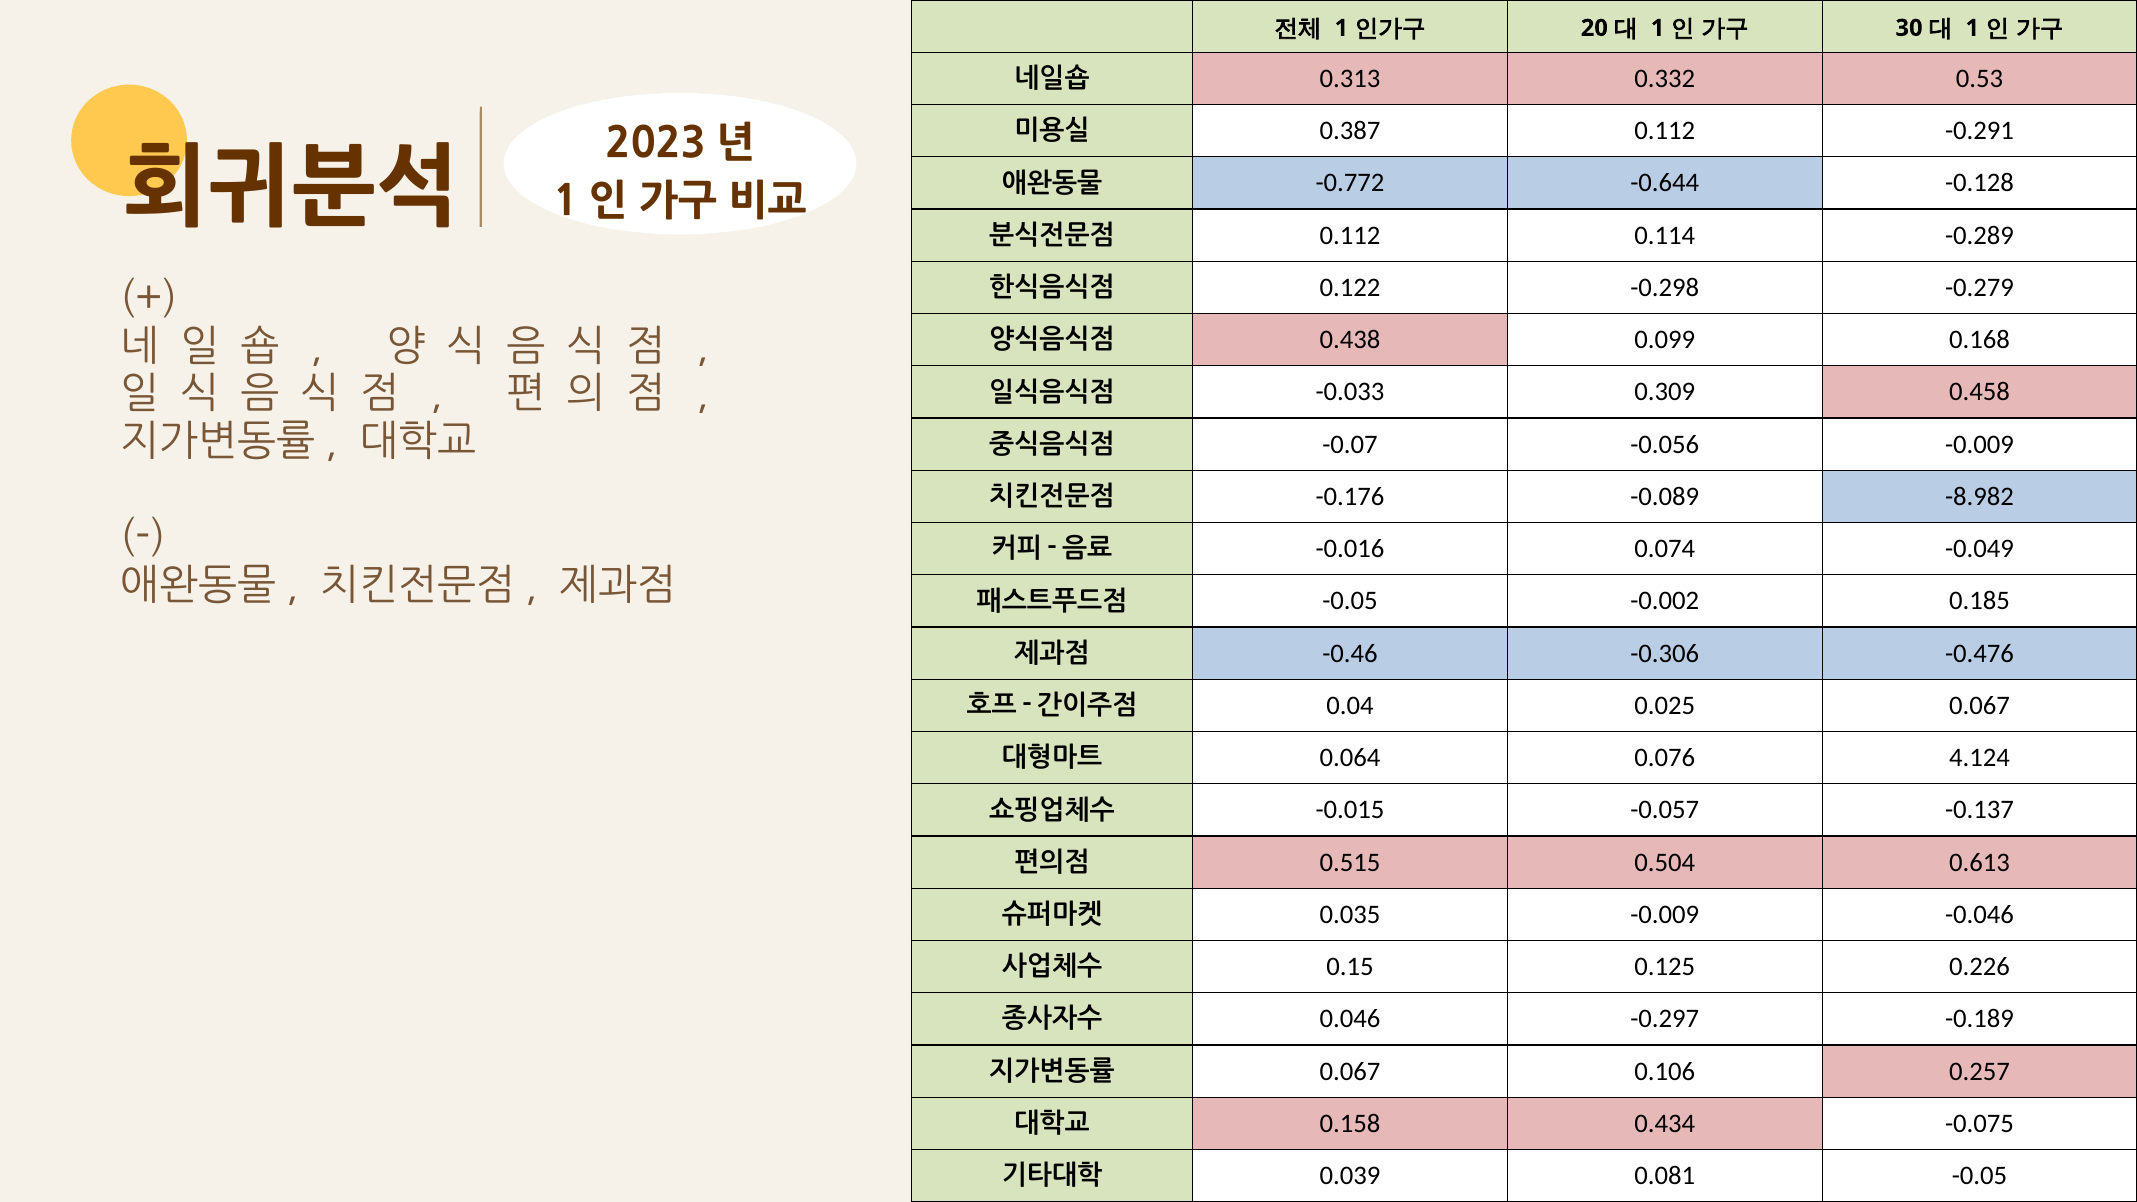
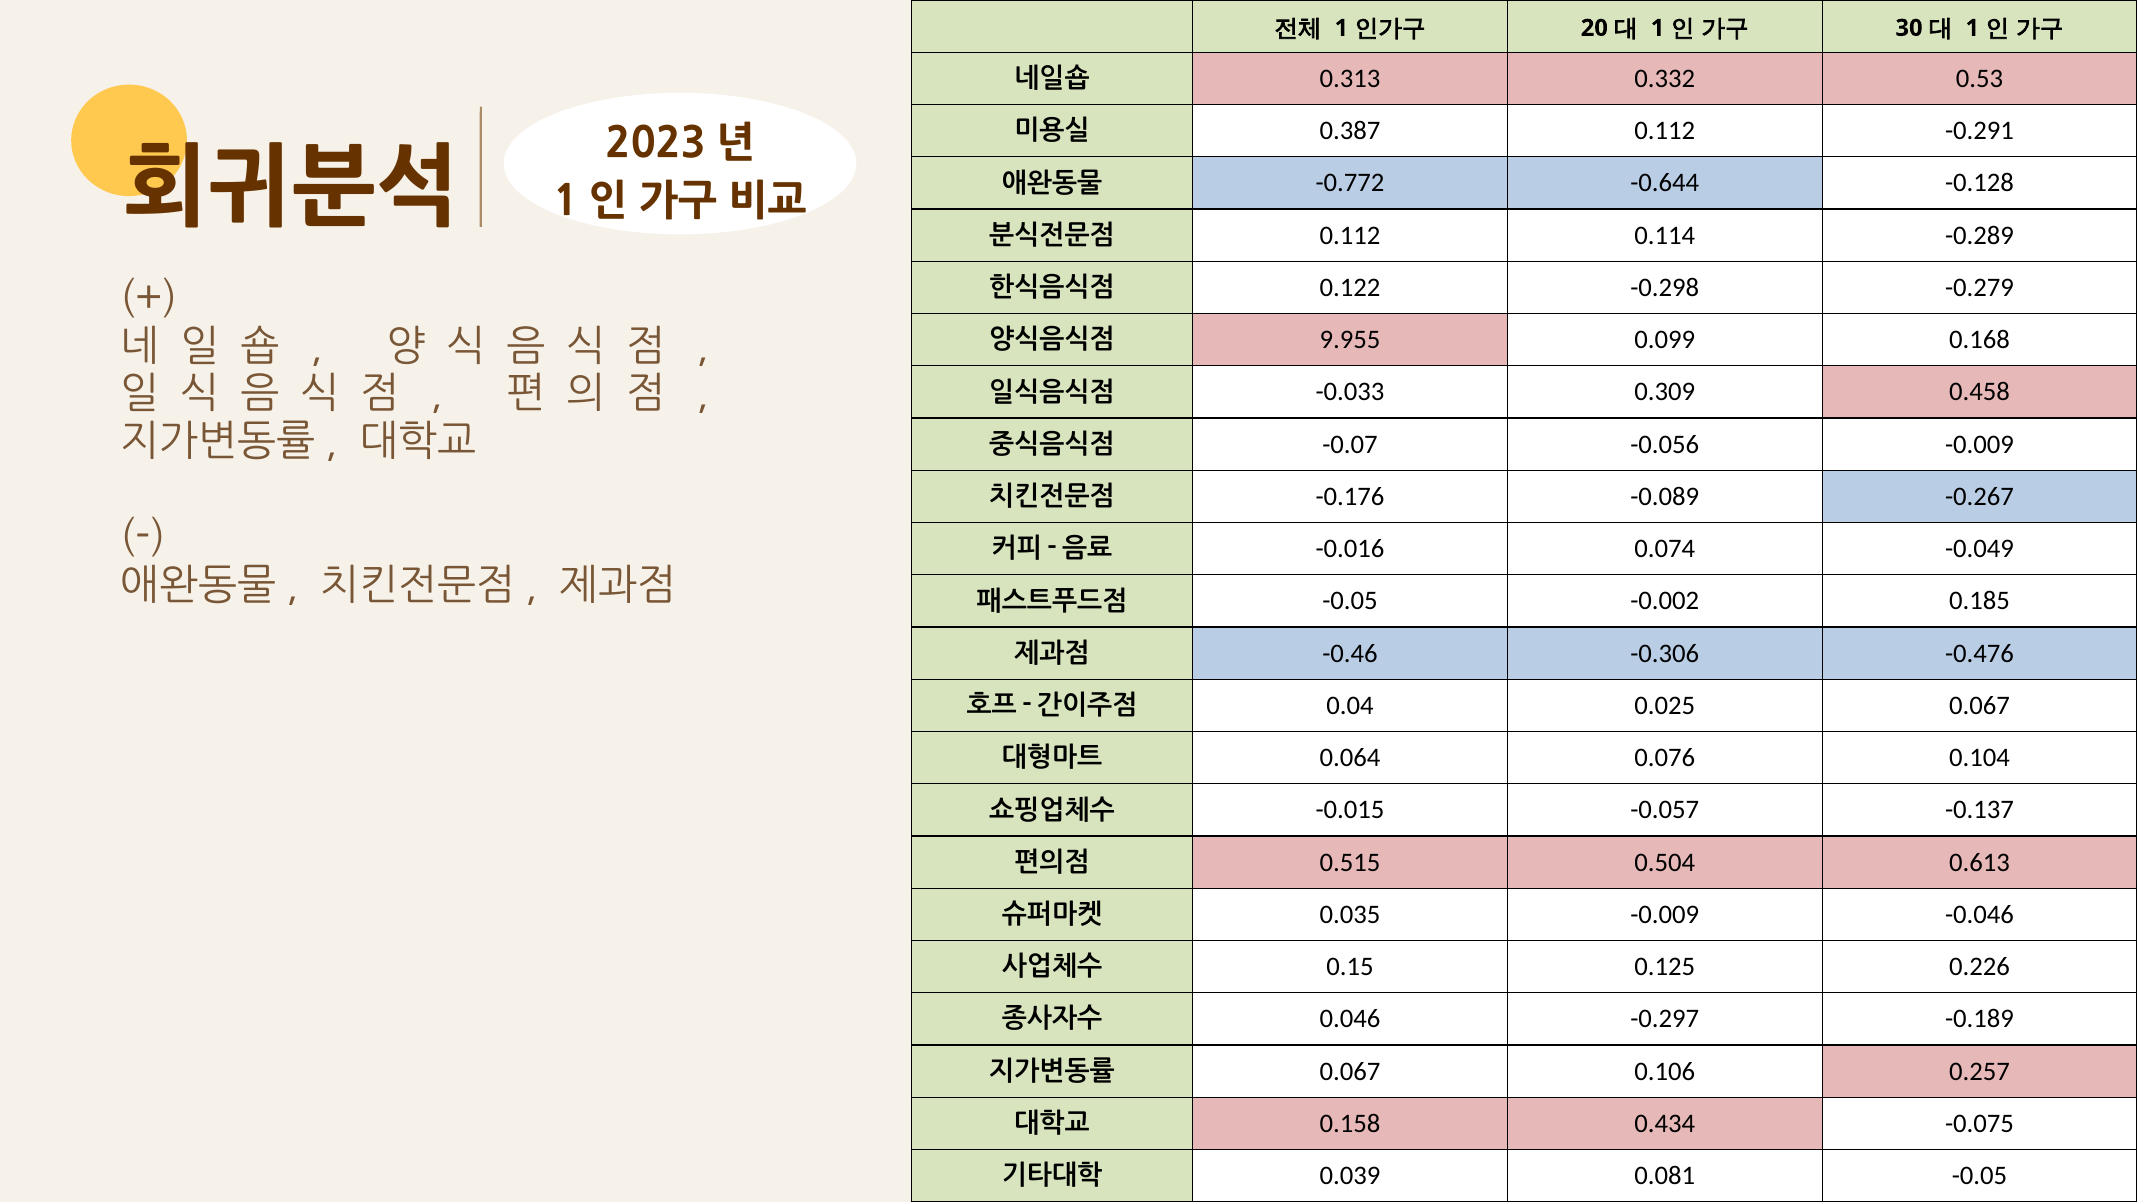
0.438: 0.438 -> 9.955
-8.982: -8.982 -> -0.267
4.124: 4.124 -> 0.104
